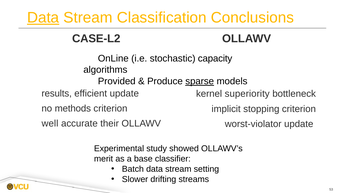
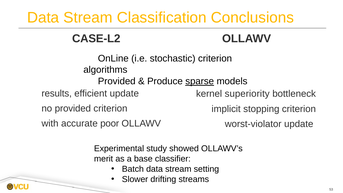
Data at (43, 18) underline: present -> none
stochastic capacity: capacity -> criterion
no methods: methods -> provided
well: well -> with
their: their -> poor
